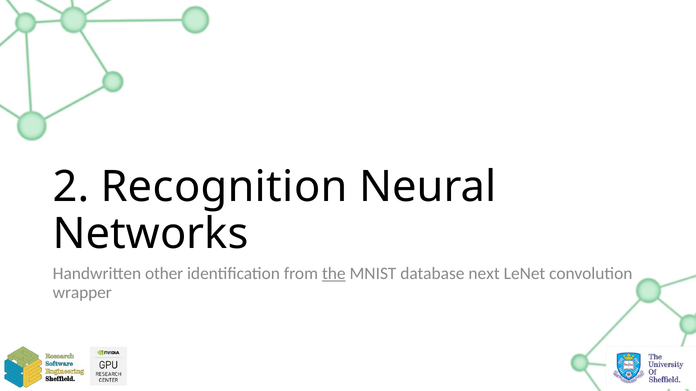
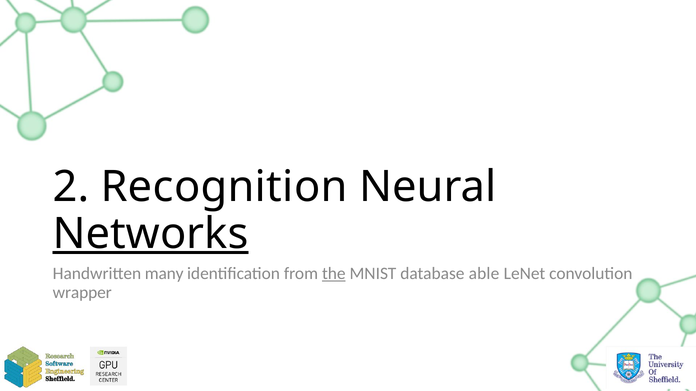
Networks underline: none -> present
other: other -> many
next: next -> able
